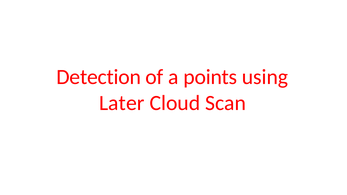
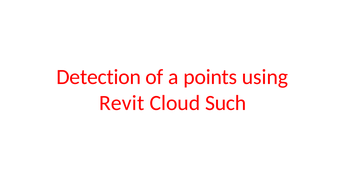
Later: Later -> Revit
Scan: Scan -> Such
